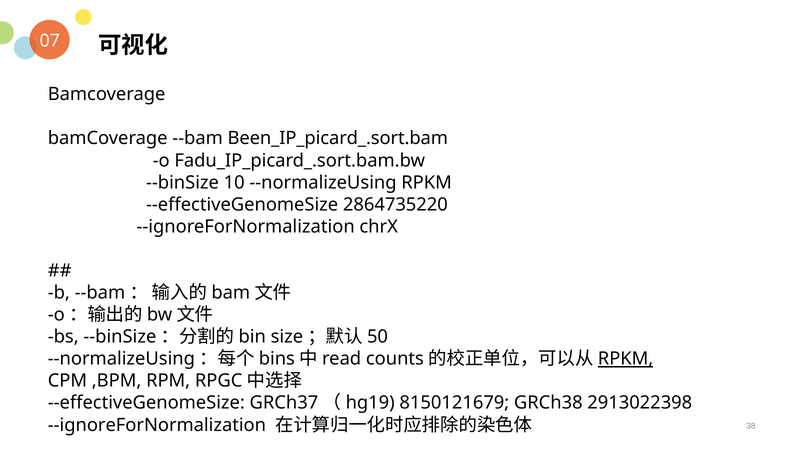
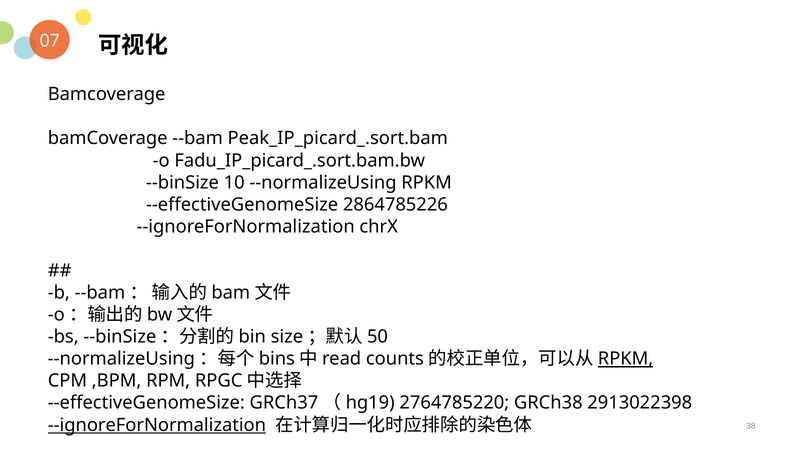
Been_IP_picard_.sort.bam: Been_IP_picard_.sort.bam -> Peak_IP_picard_.sort.bam
2864735220: 2864735220 -> 2864785226
8150121679: 8150121679 -> 2764785220
--ignoreForNormalization at (157, 425) underline: none -> present
